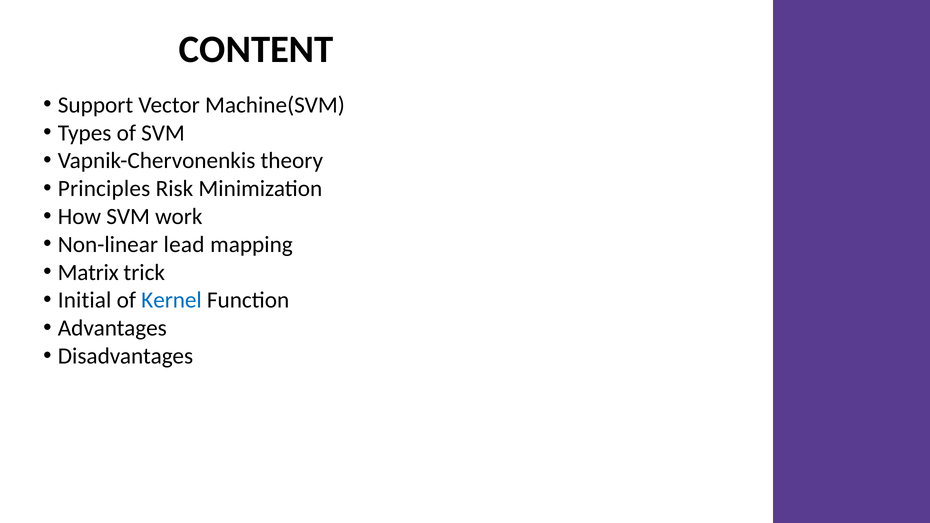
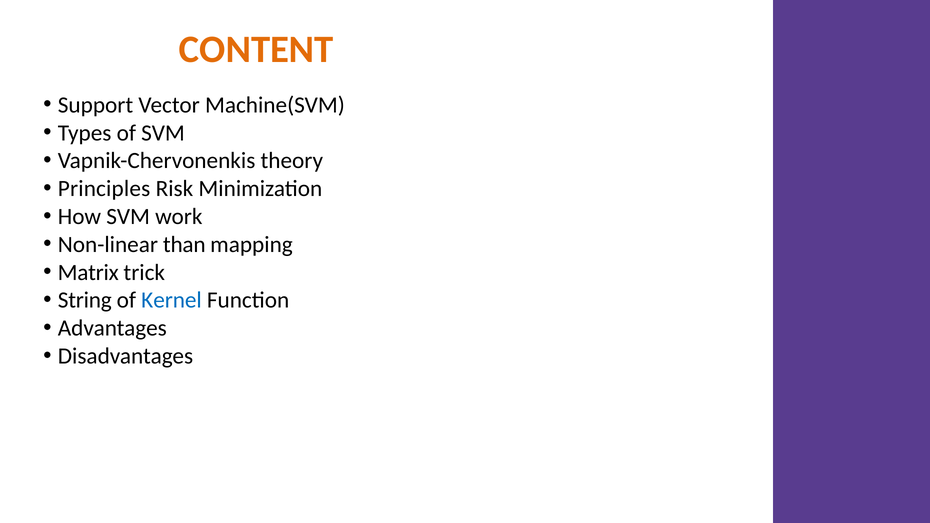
CONTENT colour: black -> orange
lead: lead -> than
Initial: Initial -> String
